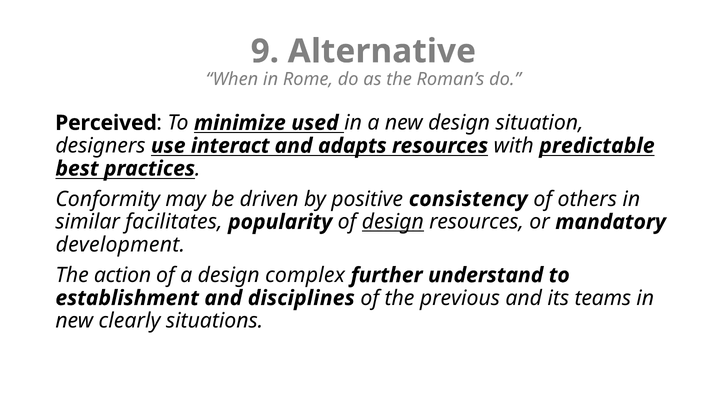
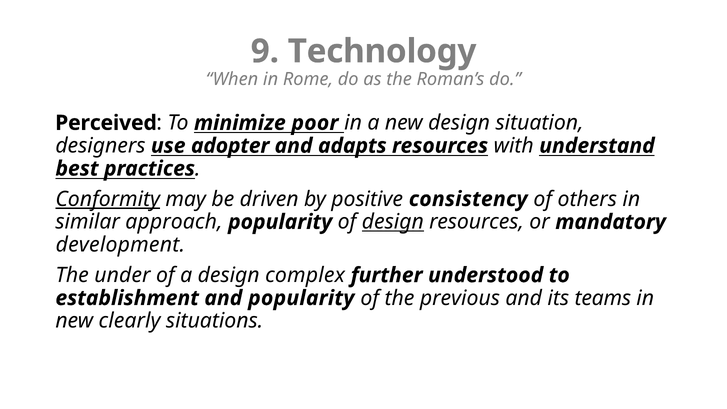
Alternative: Alternative -> Technology
used: used -> poor
interact: interact -> adopter
predictable: predictable -> understand
Conformity underline: none -> present
facilitates: facilitates -> approach
action: action -> under
understand: understand -> understood
and disciplines: disciplines -> popularity
